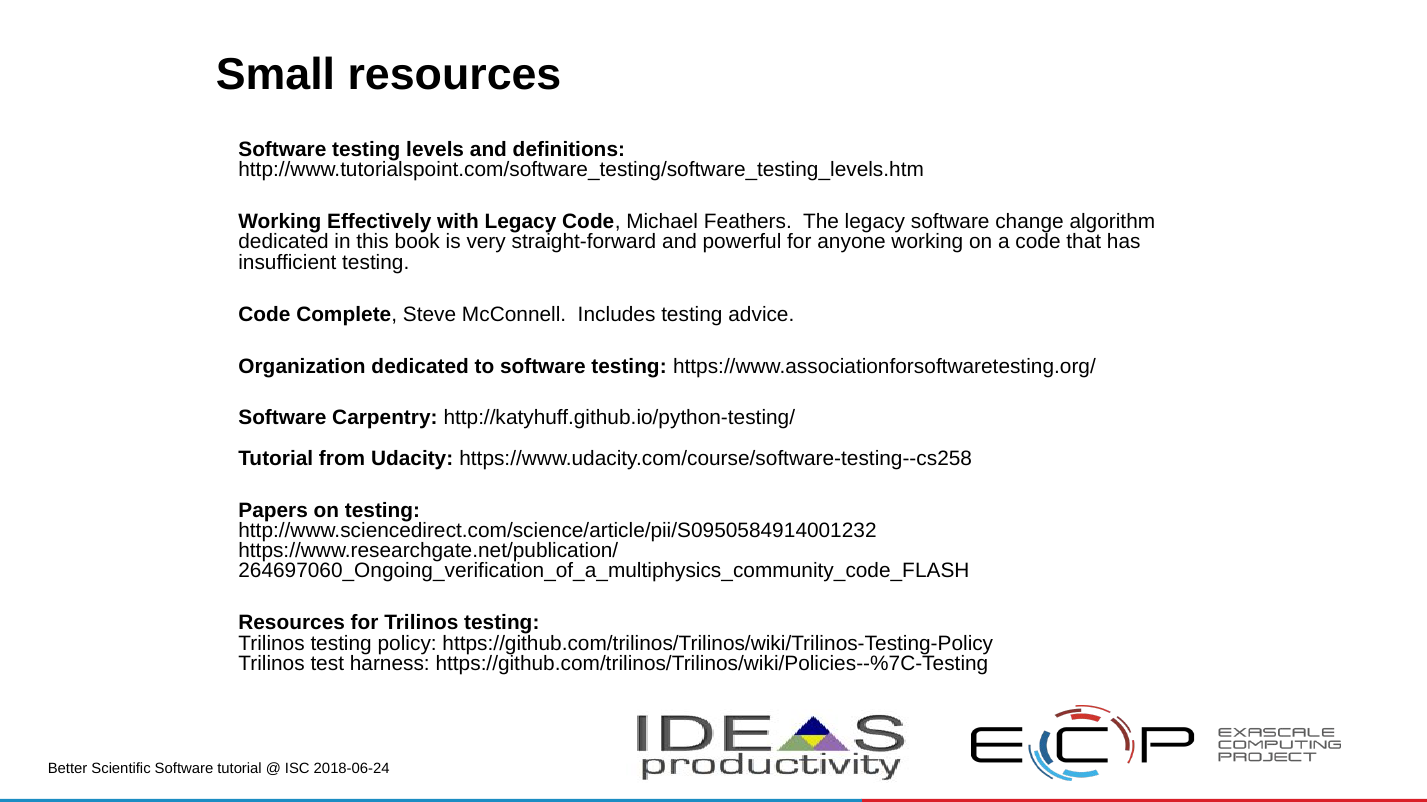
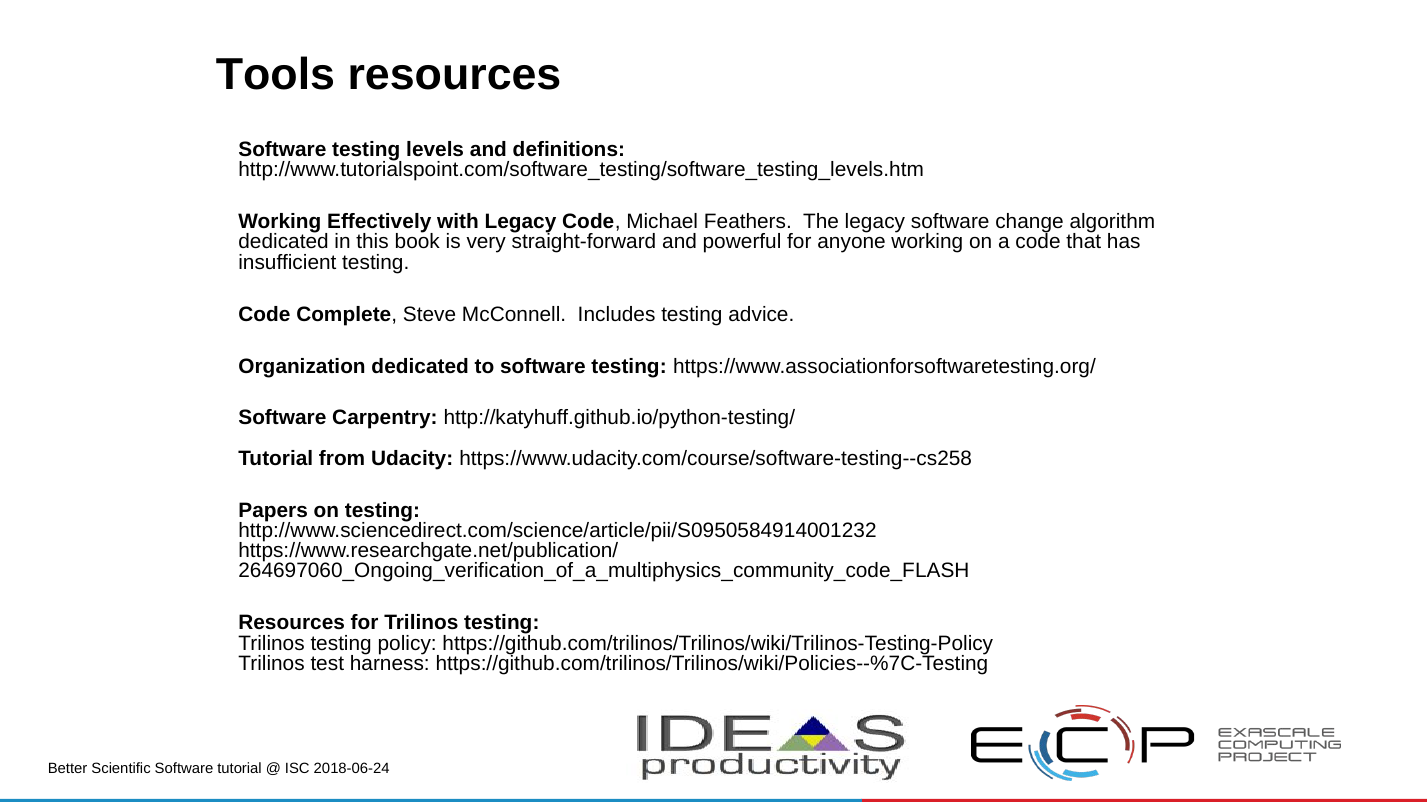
Small: Small -> Tools
